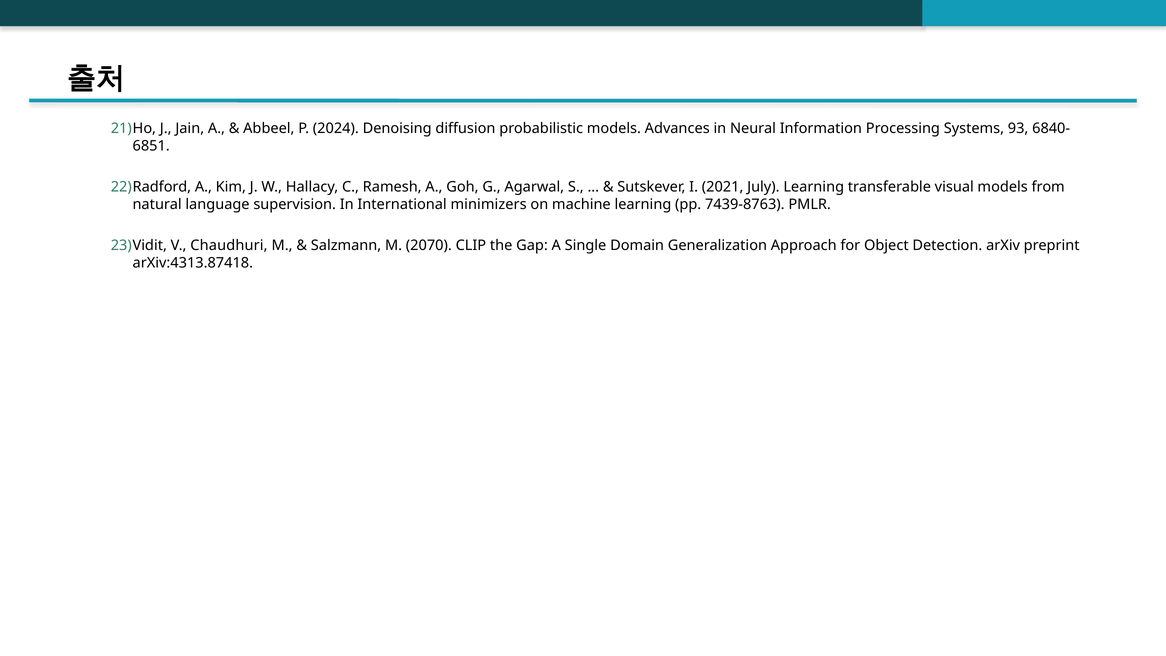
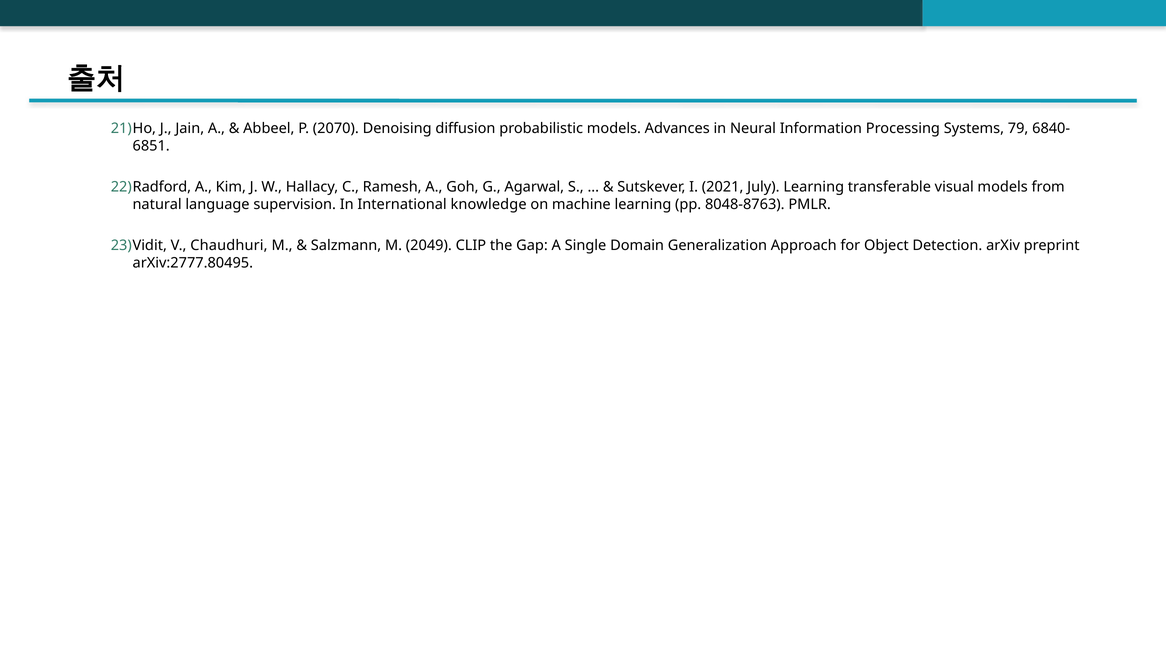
2024: 2024 -> 2070
93: 93 -> 79
minimizers: minimizers -> knowledge
7439-8763: 7439-8763 -> 8048-8763
2070: 2070 -> 2049
arXiv:4313.87418: arXiv:4313.87418 -> arXiv:2777.80495
